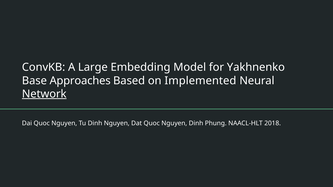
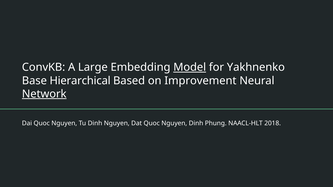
Model underline: none -> present
Approaches: Approaches -> Hierarchical
Implemented: Implemented -> Improvement
